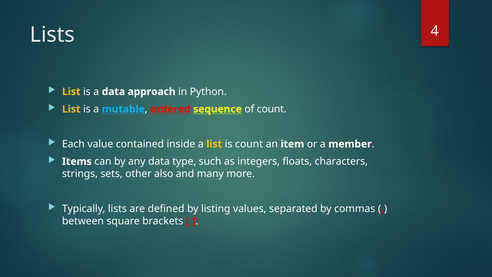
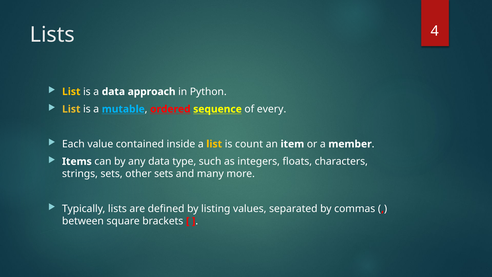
of count: count -> every
other also: also -> sets
